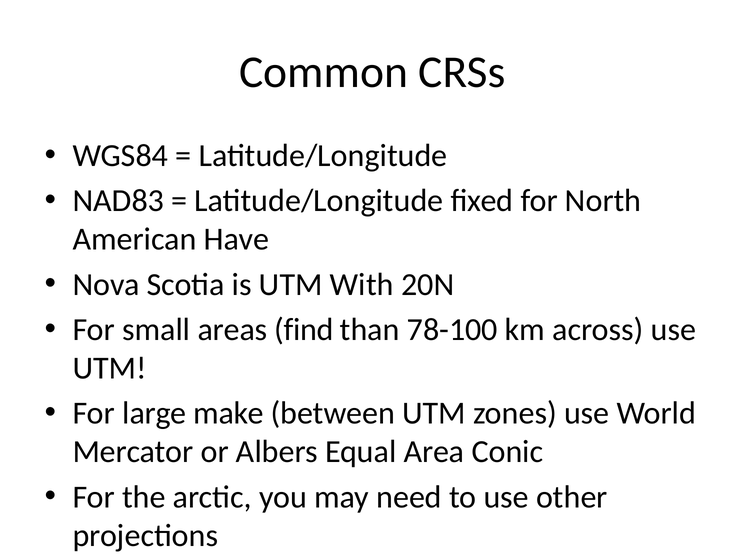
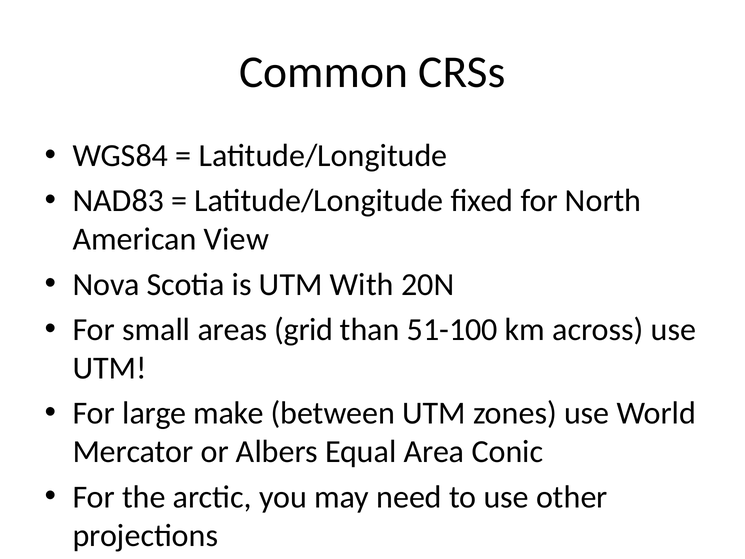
Have: Have -> View
find: find -> grid
78-100: 78-100 -> 51-100
